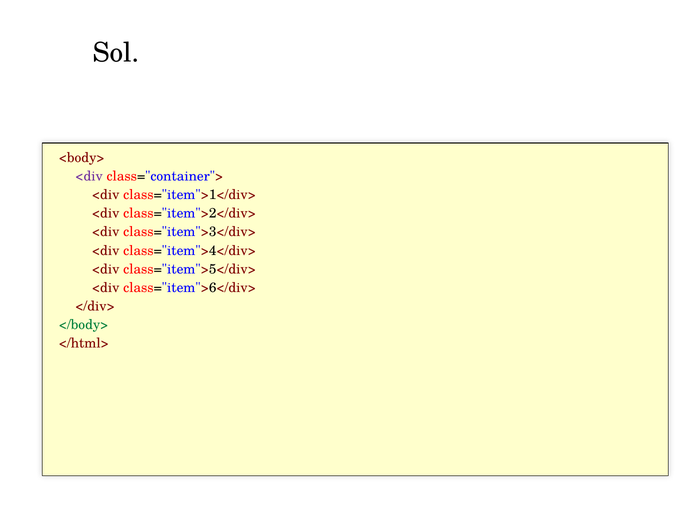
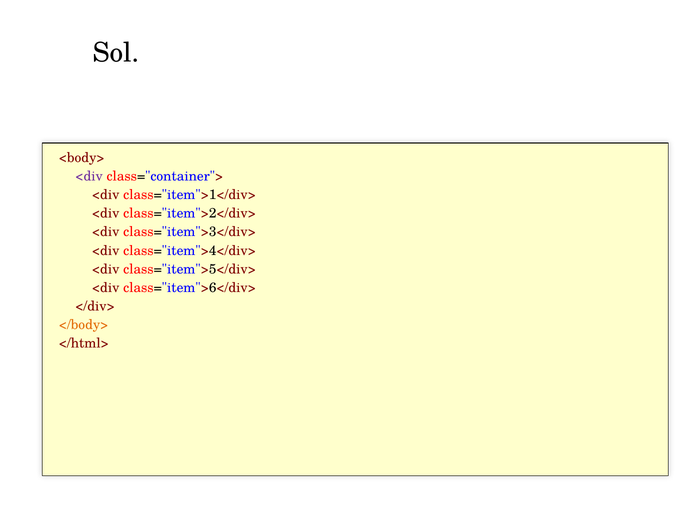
</body> colour: green -> orange
